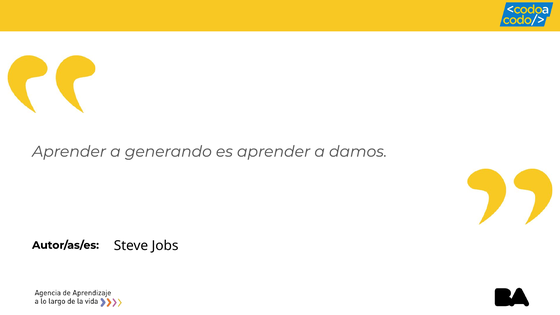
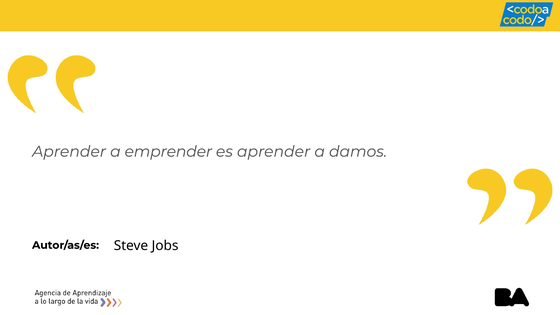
generando: generando -> emprender
